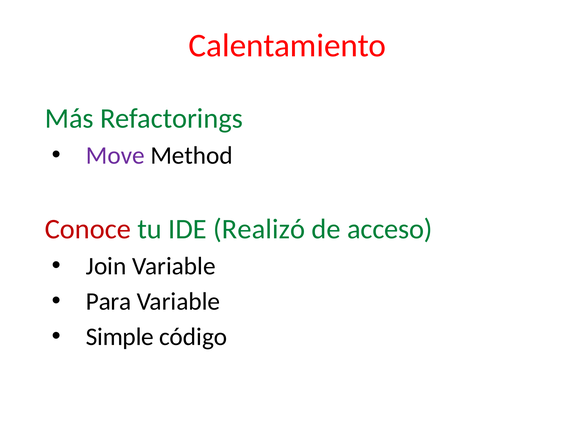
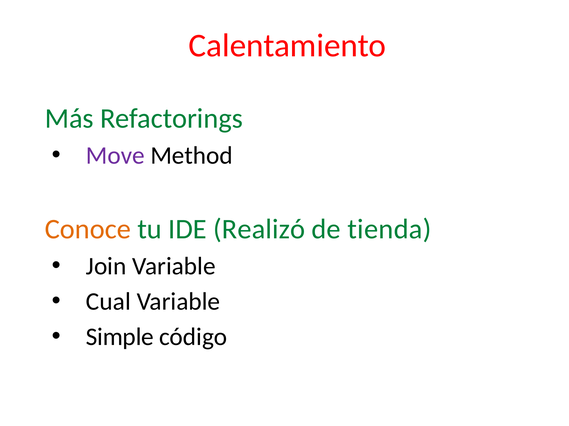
Conoce colour: red -> orange
acceso: acceso -> tienda
Para: Para -> Cual
